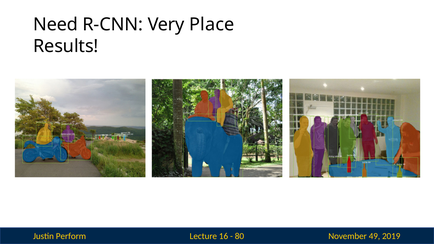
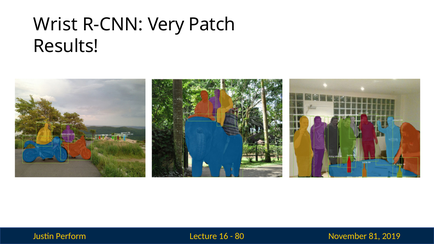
Need: Need -> Wrist
Place: Place -> Patch
49: 49 -> 81
